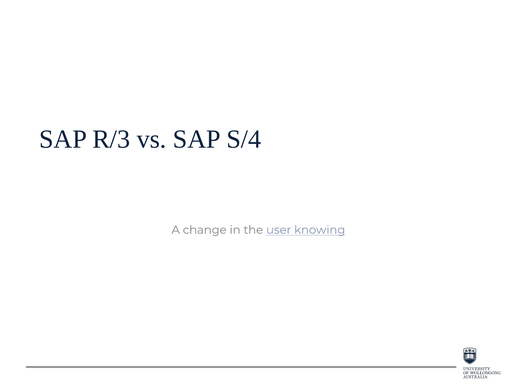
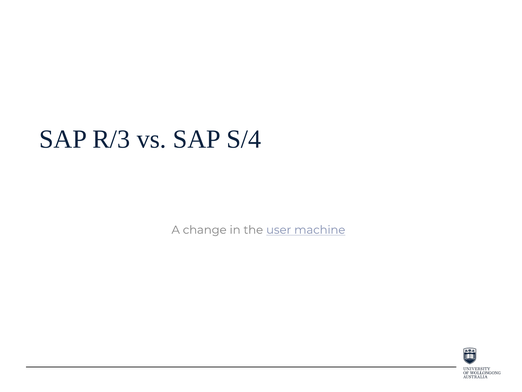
knowing: knowing -> machine
